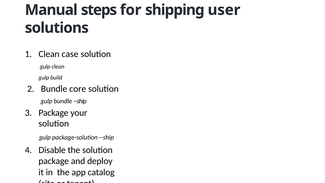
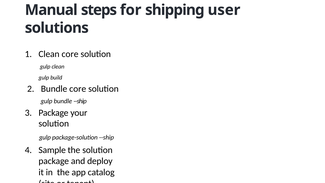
Clean case: case -> core
Disable: Disable -> Sample
